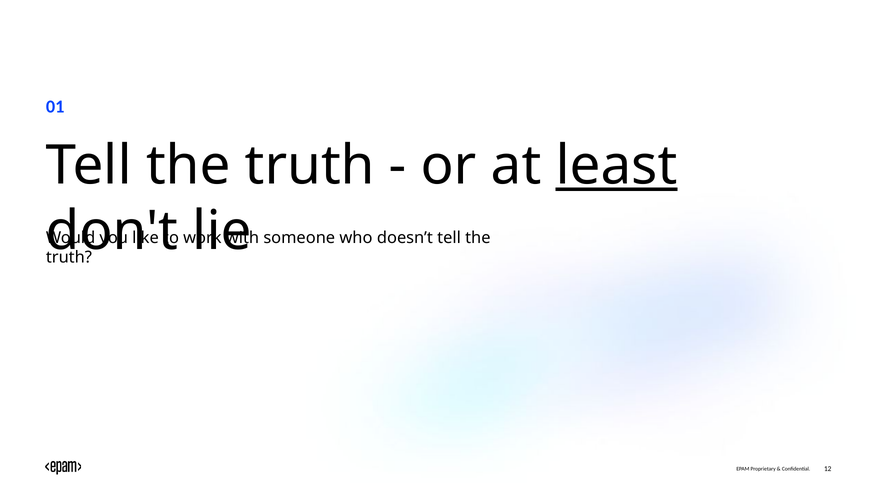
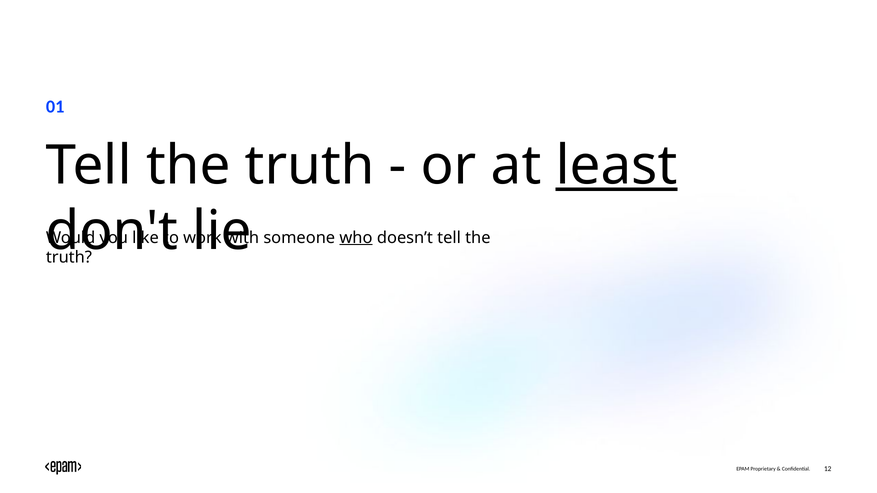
who underline: none -> present
